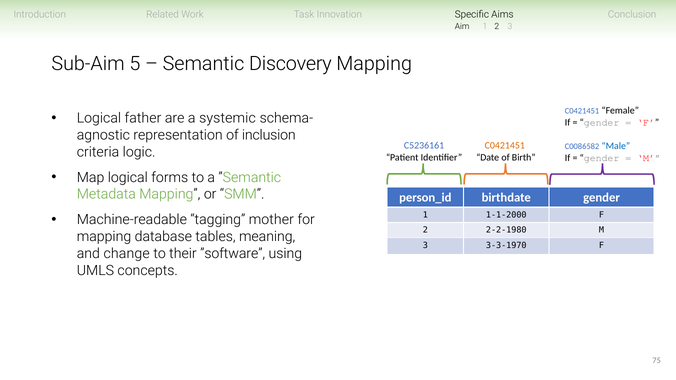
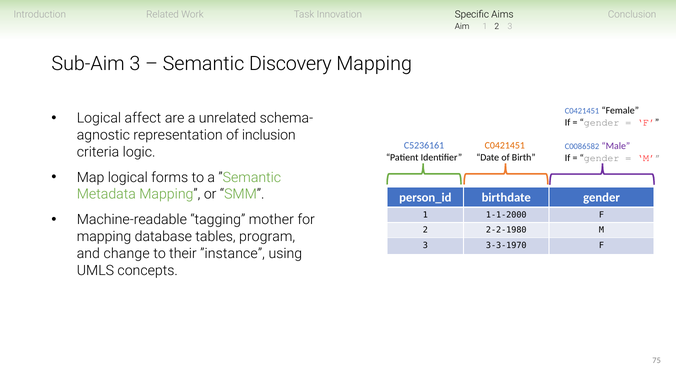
Sub-Aim 5: 5 -> 3
father: father -> affect
systemic: systemic -> unrelated
Male colour: blue -> purple
meaning: meaning -> program
”software: ”software -> ”instance
